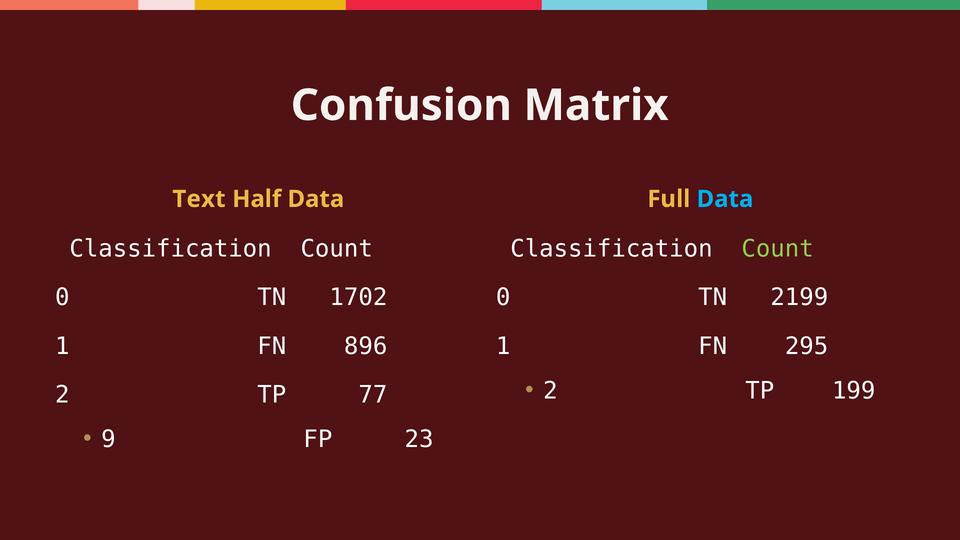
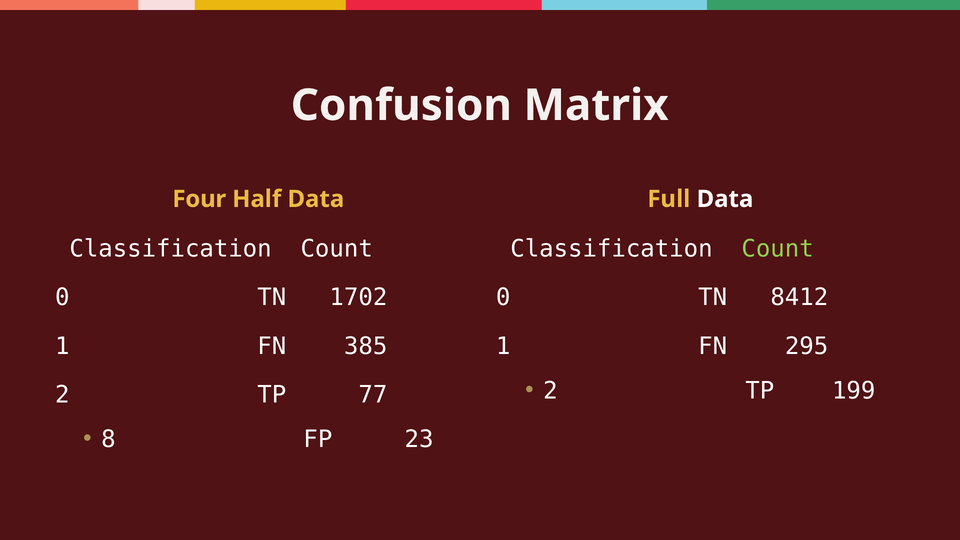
Text: Text -> Four
Data at (725, 199) colour: light blue -> white
2199: 2199 -> 8412
896: 896 -> 385
9: 9 -> 8
